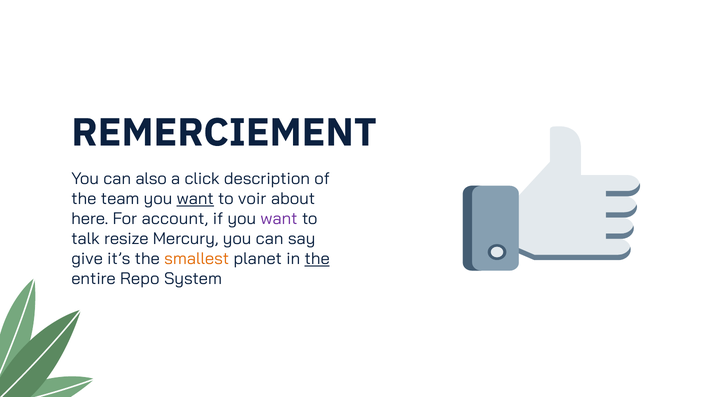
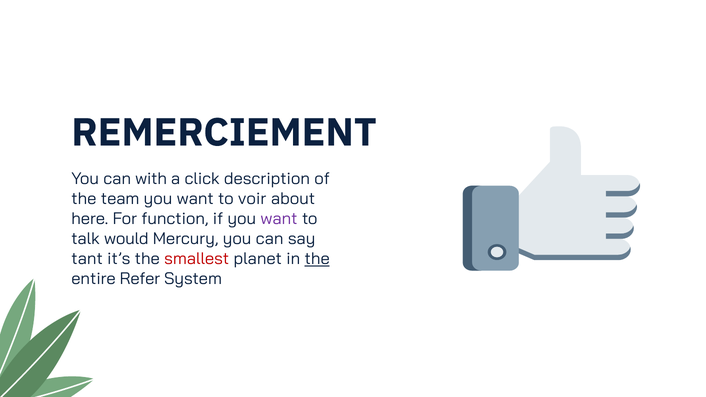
also: also -> with
want at (195, 199) underline: present -> none
account: account -> function
resize: resize -> would
give: give -> tant
smallest colour: orange -> red
Repo: Repo -> Refer
